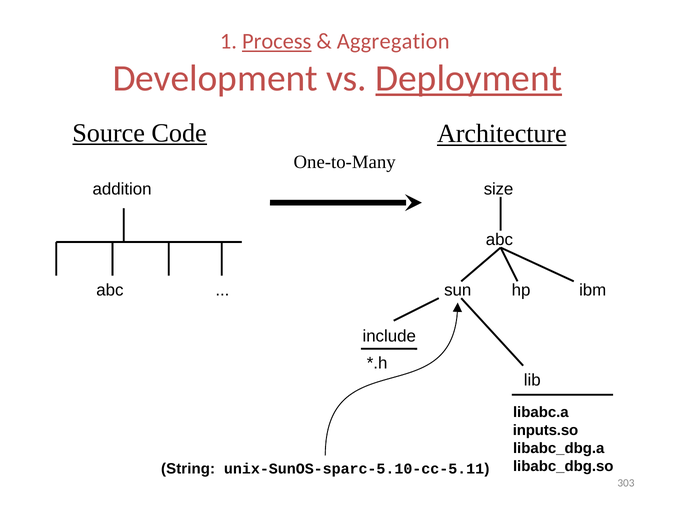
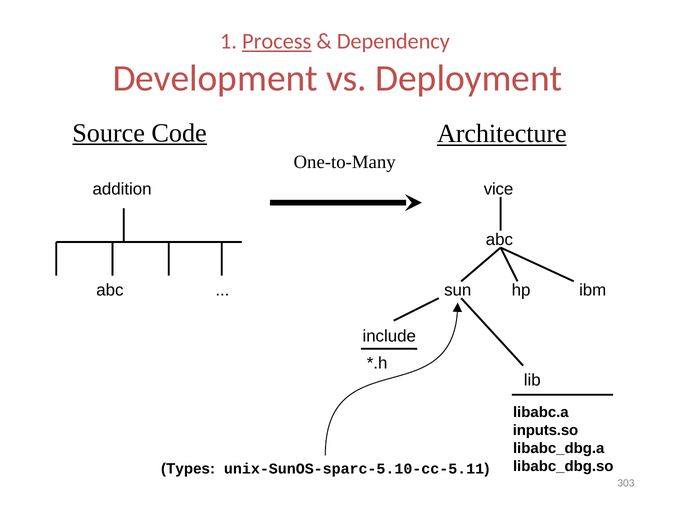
Aggregation: Aggregation -> Dependency
Deployment underline: present -> none
size: size -> vice
String: String -> Types
